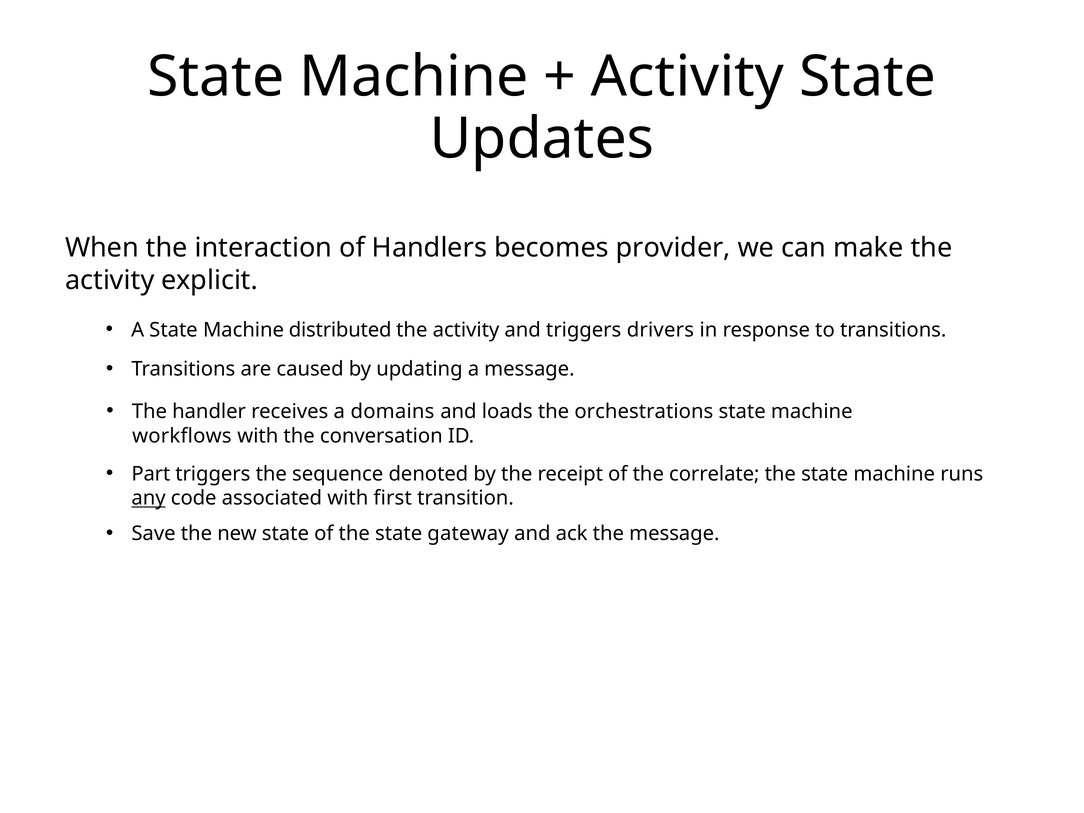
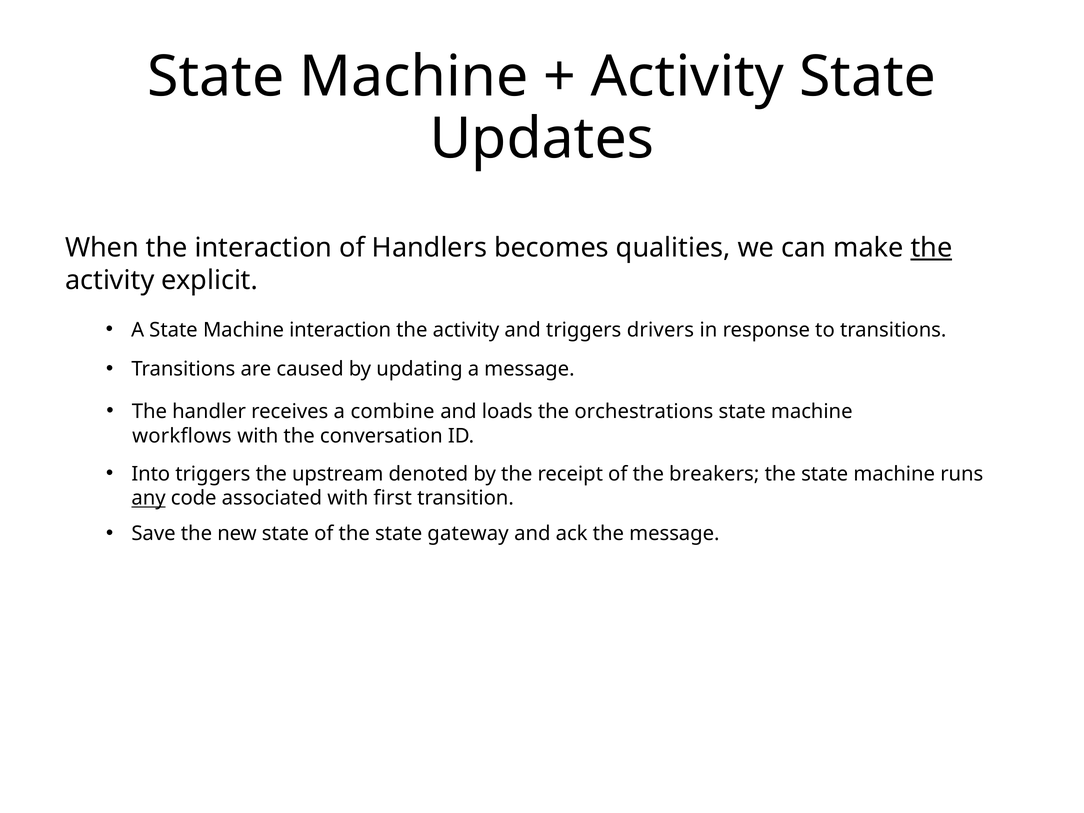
provider: provider -> qualities
the at (931, 248) underline: none -> present
Machine distributed: distributed -> interaction
domains: domains -> combine
Part: Part -> Into
sequence: sequence -> upstream
correlate: correlate -> breakers
